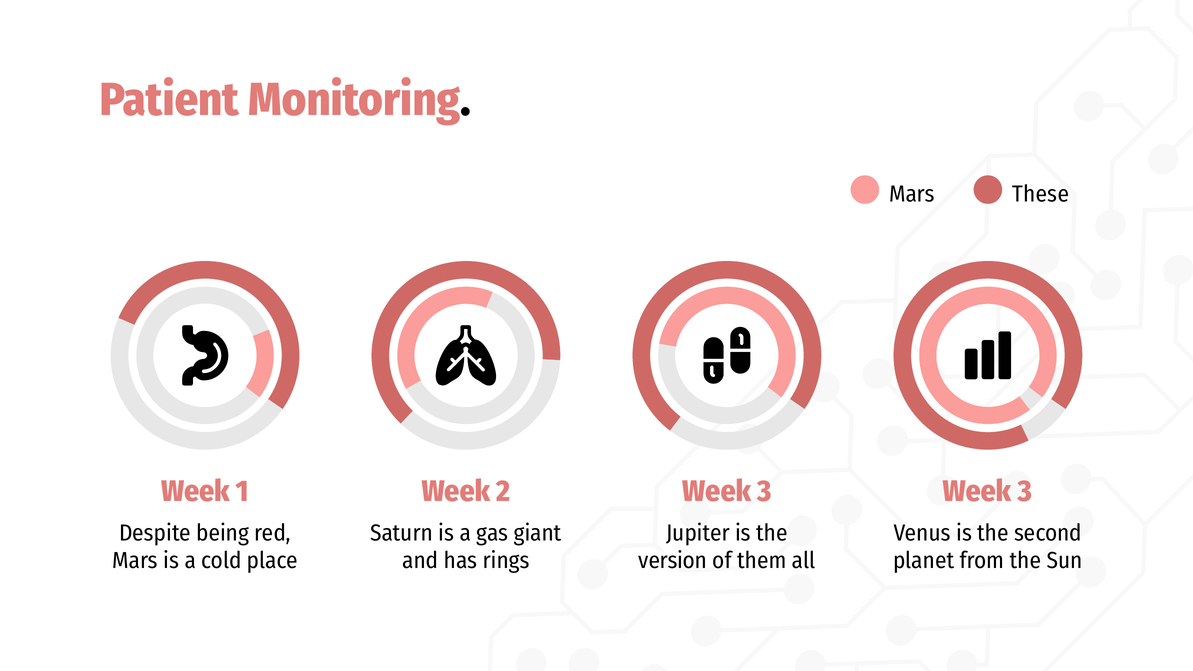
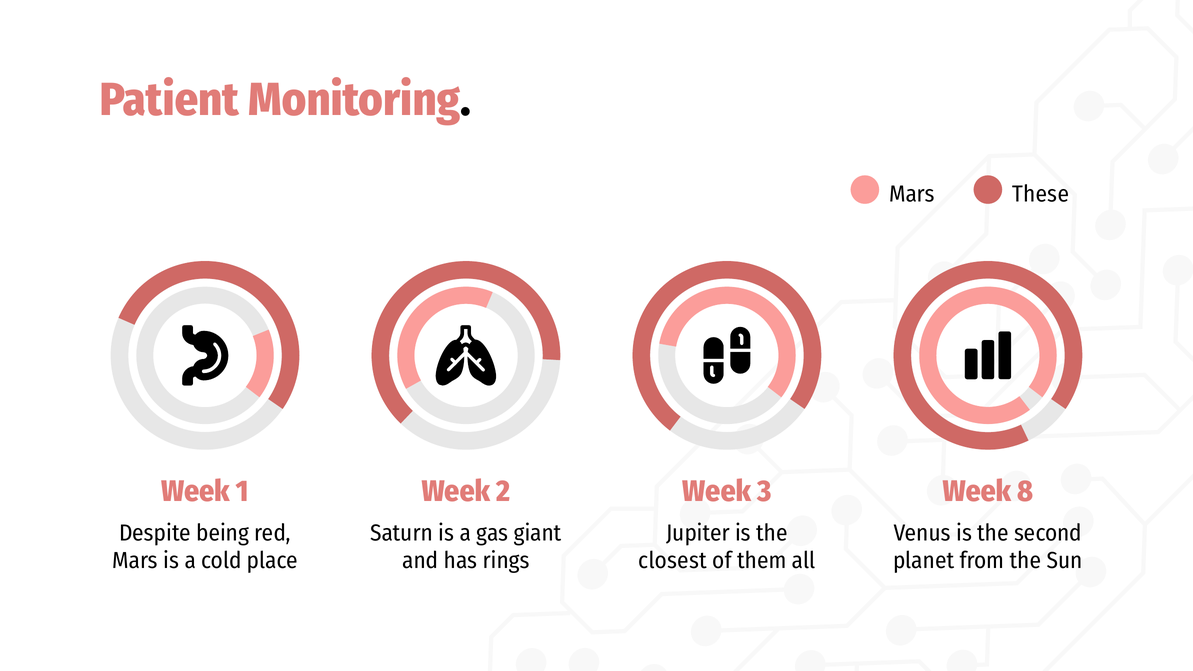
3 at (1025, 492): 3 -> 8
version: version -> closest
